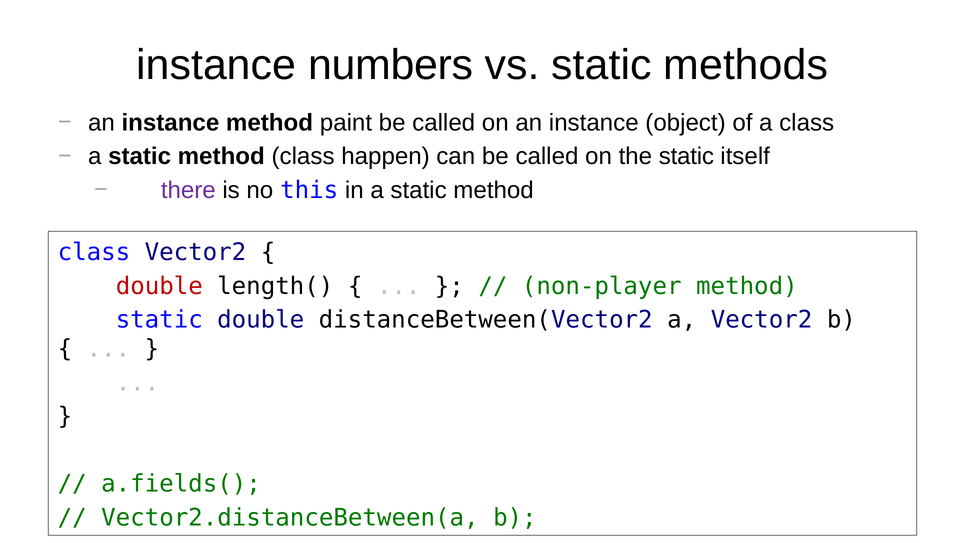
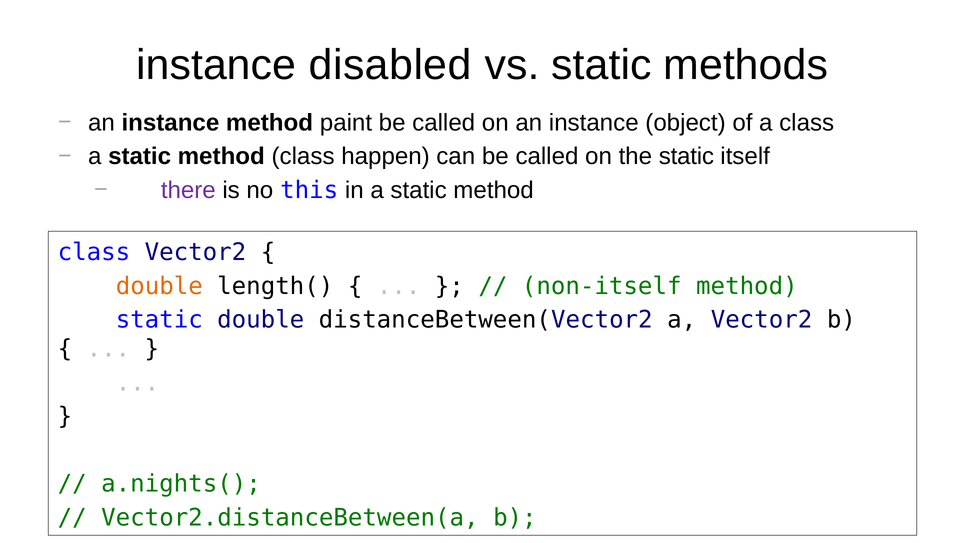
numbers: numbers -> disabled
double at (159, 286) colour: red -> orange
non-player: non-player -> non-itself
a.fields(: a.fields( -> a.nights(
